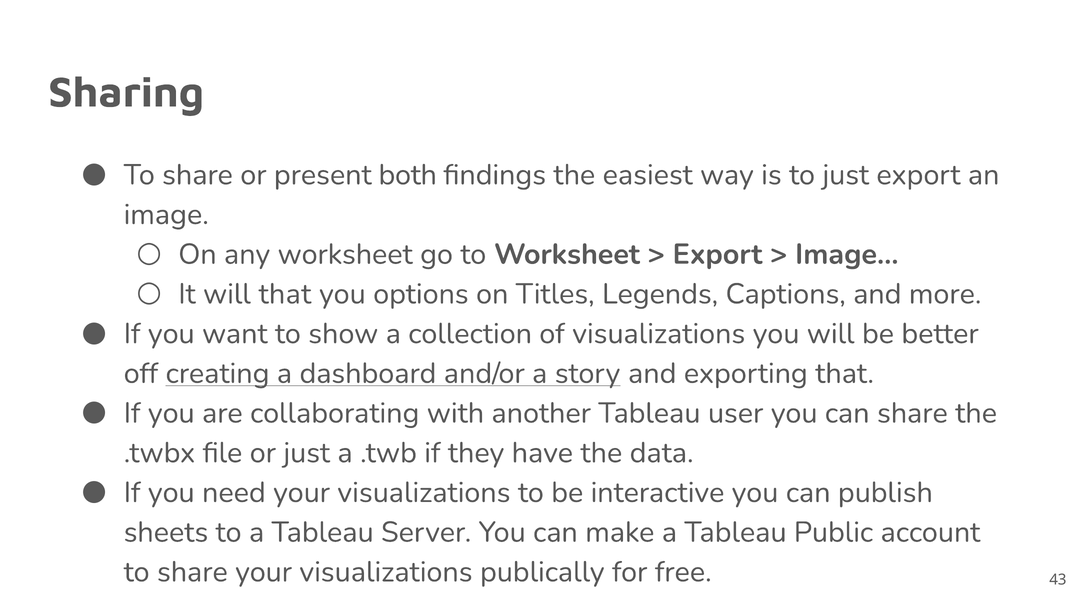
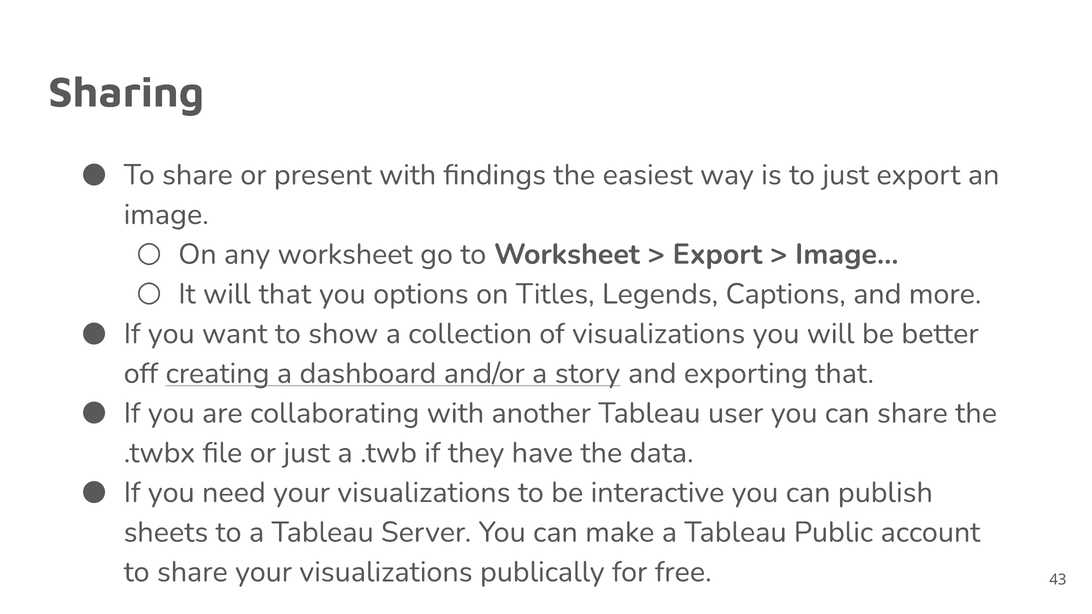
present both: both -> with
